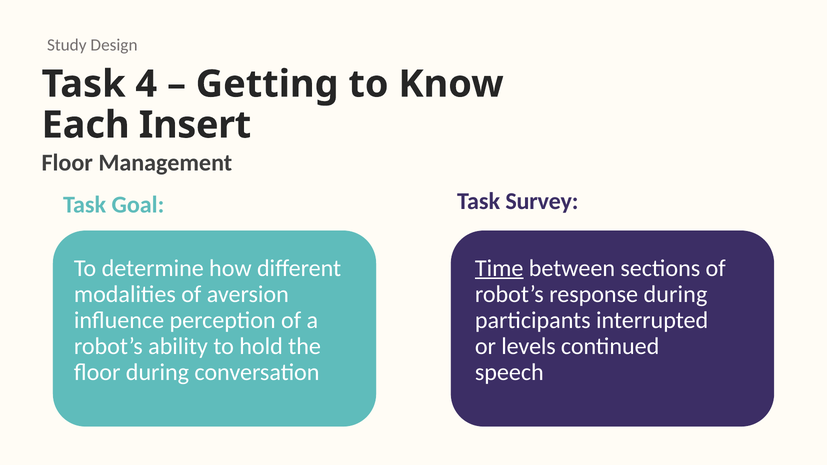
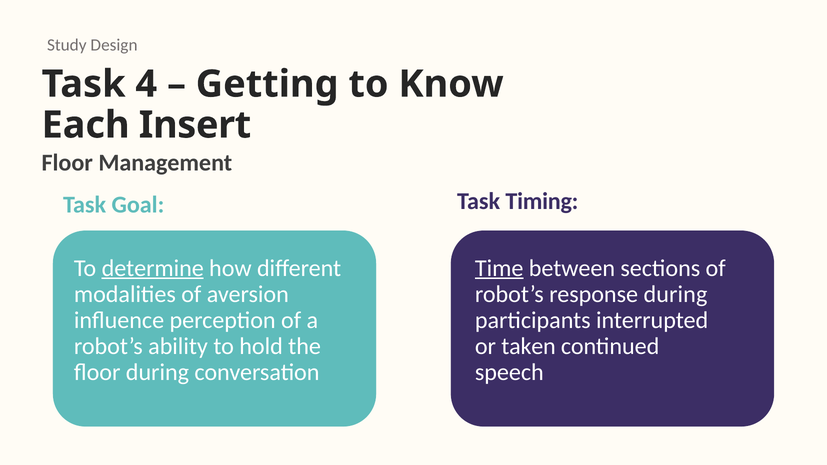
Survey: Survey -> Timing
determine underline: none -> present
levels: levels -> taken
